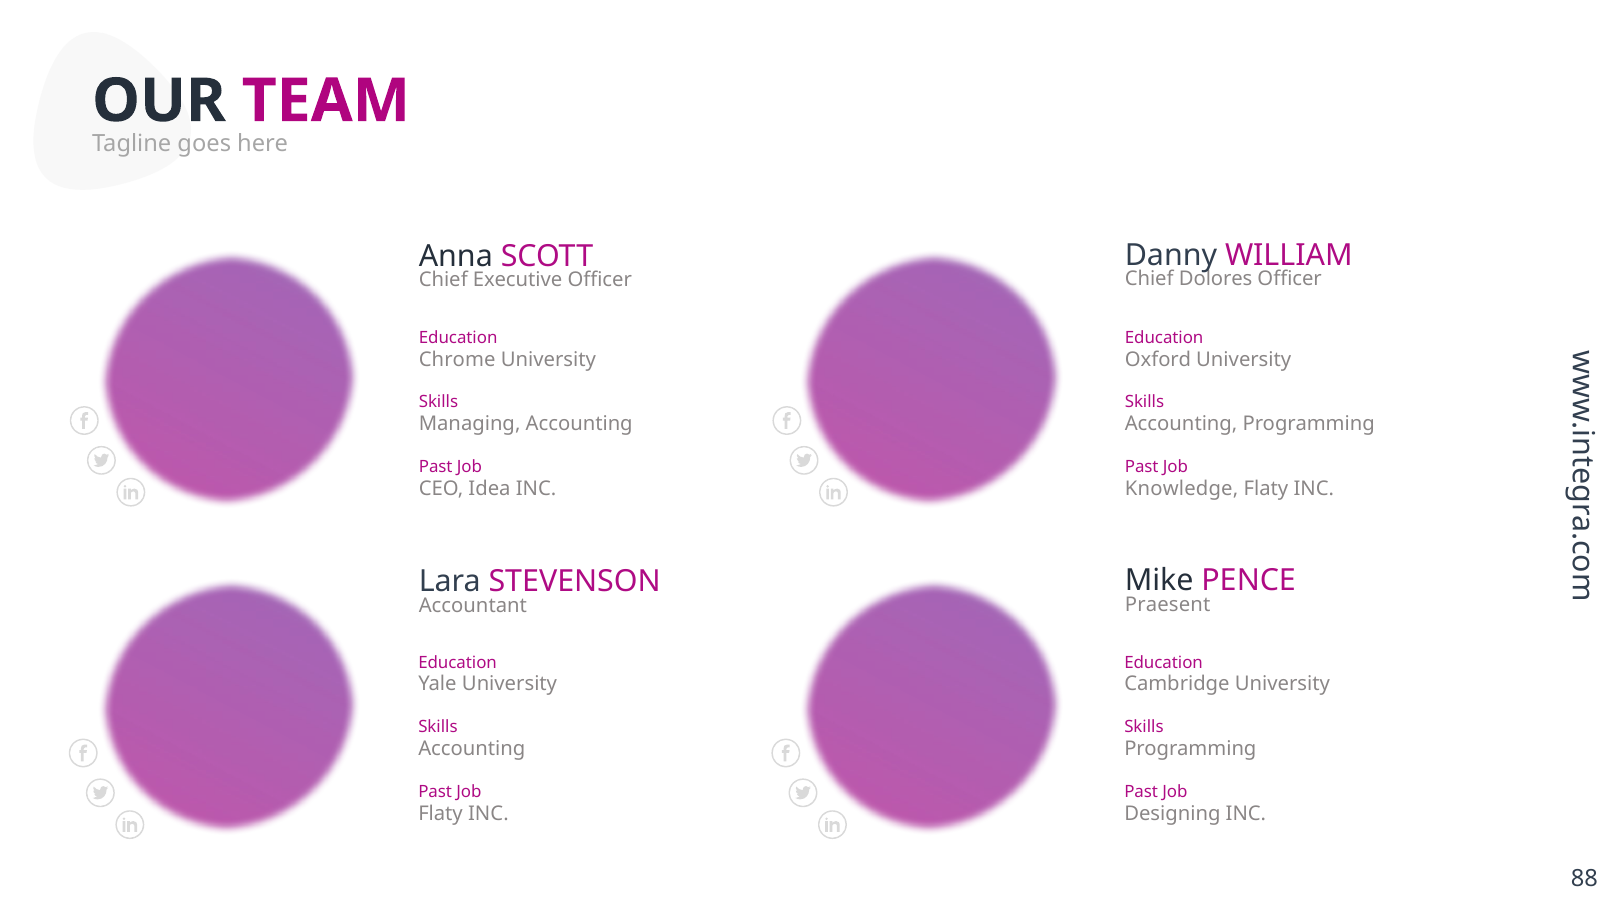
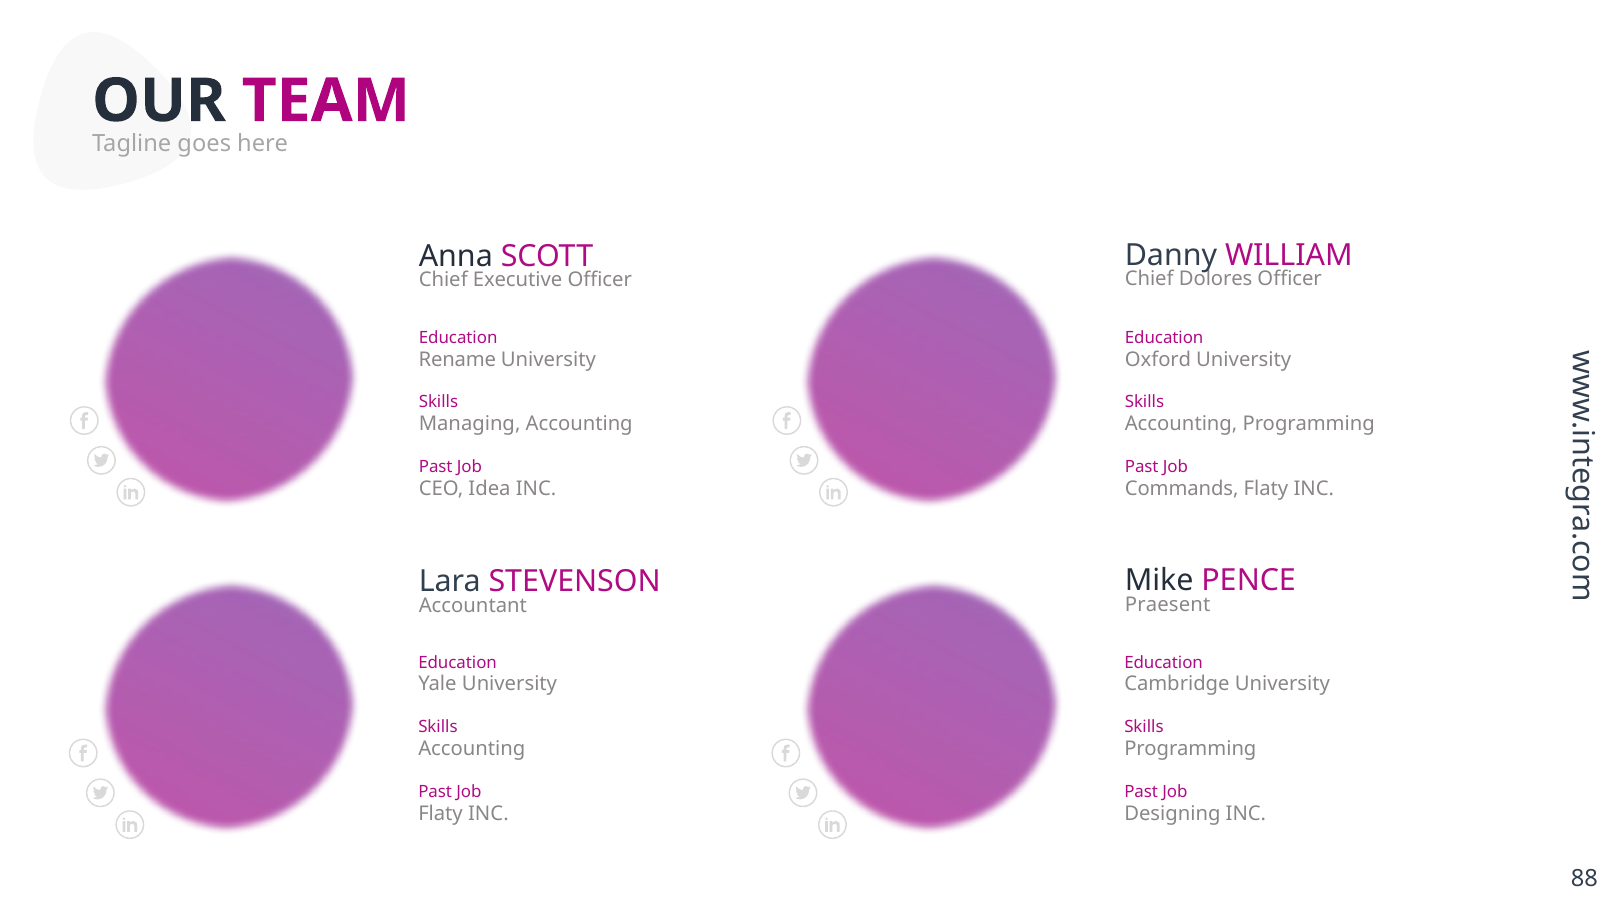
Chrome: Chrome -> Rename
Knowledge: Knowledge -> Commands
